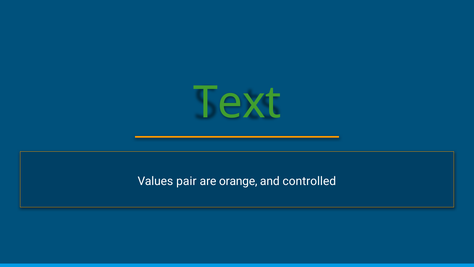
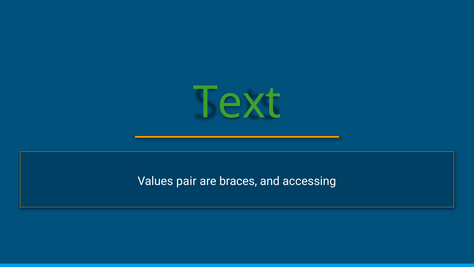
orange: orange -> braces
controlled: controlled -> accessing
